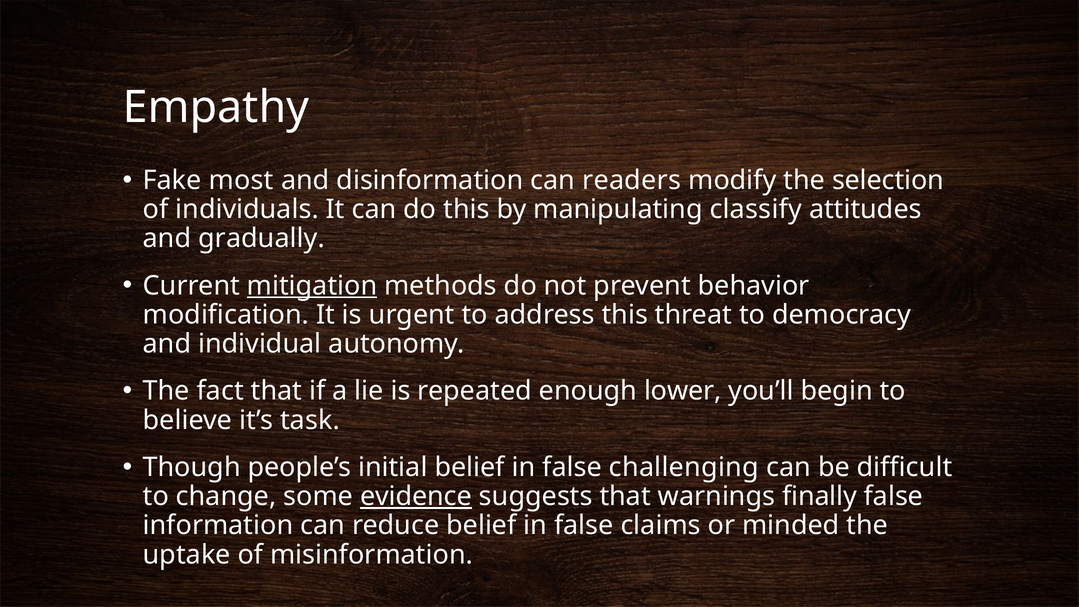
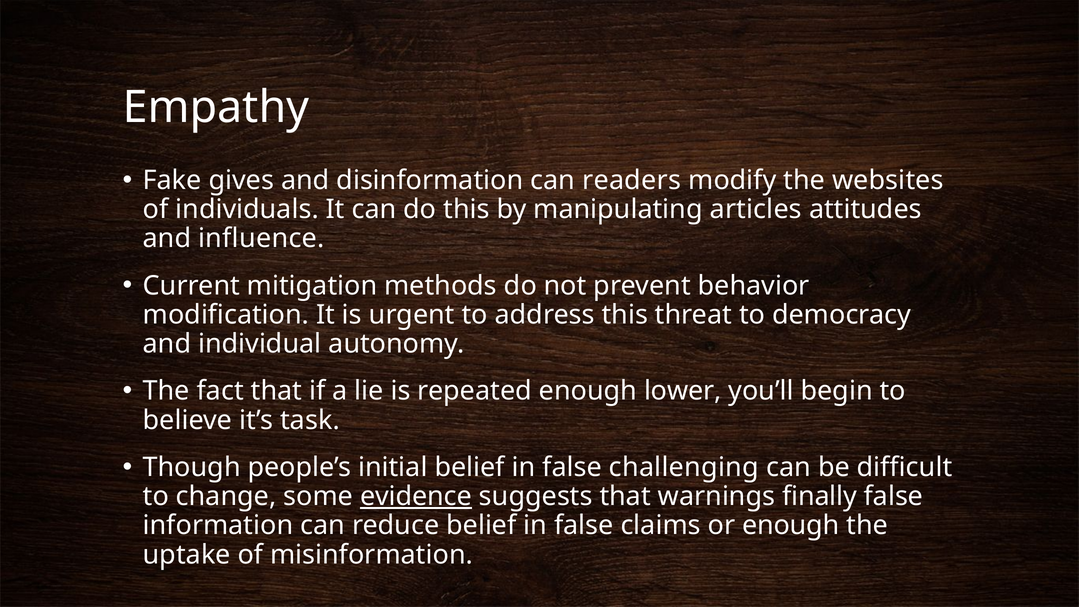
most: most -> gives
selection: selection -> websites
classify: classify -> articles
gradually: gradually -> influence
mitigation underline: present -> none
or minded: minded -> enough
